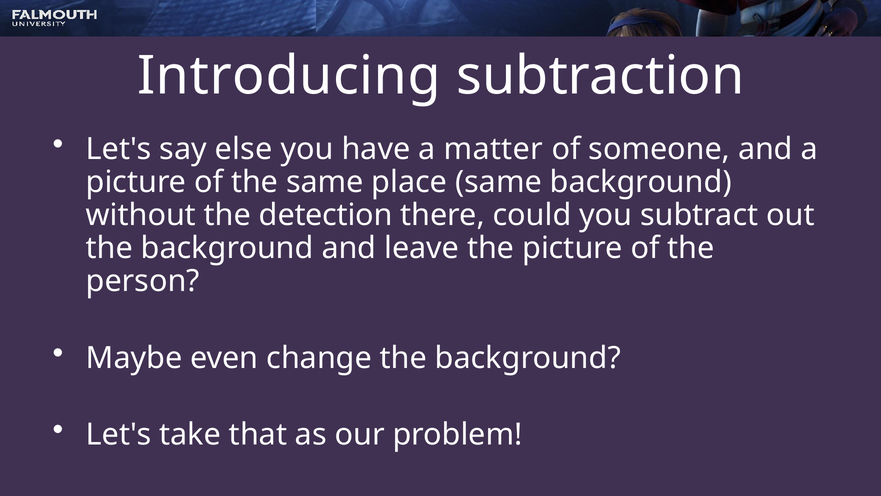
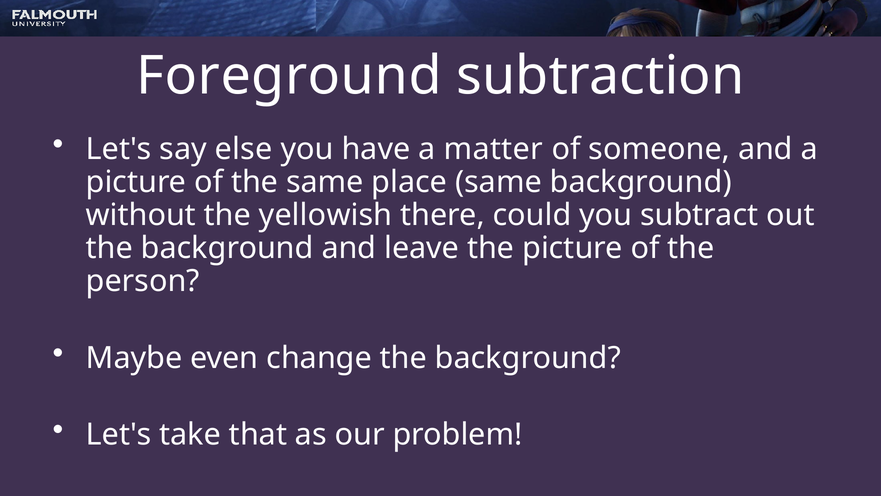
Introducing: Introducing -> Foreground
detection: detection -> yellowish
